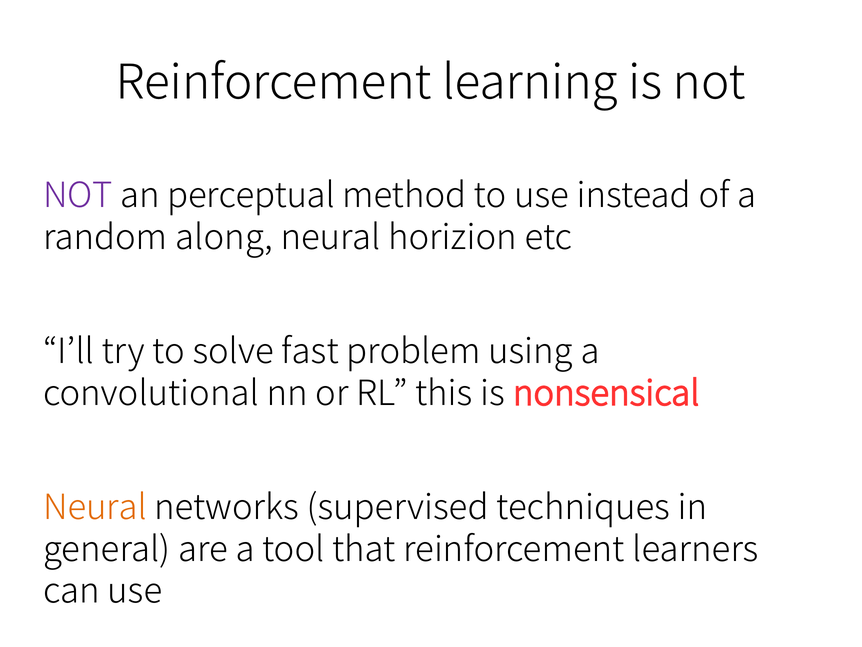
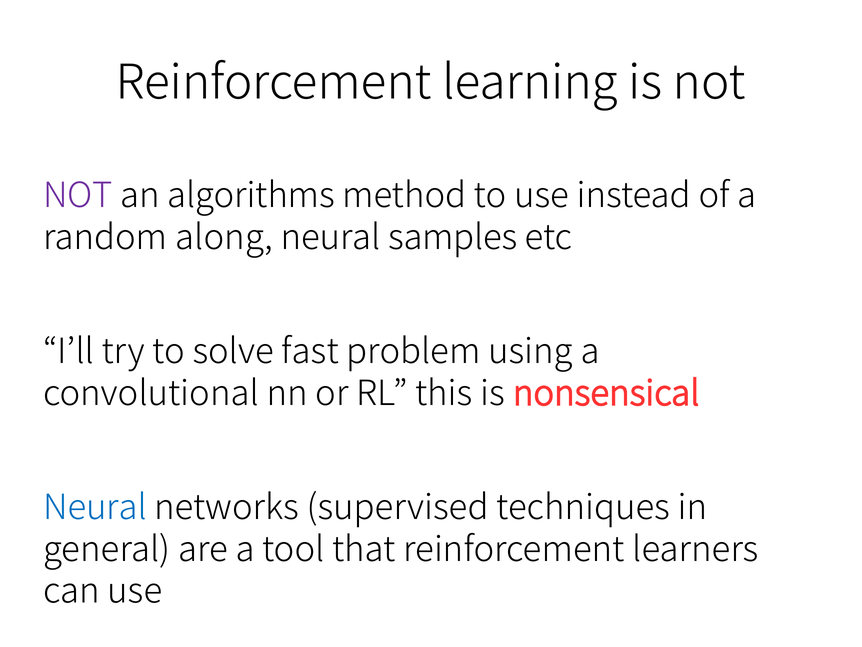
perceptual: perceptual -> algorithms
horizion: horizion -> samples
Neural at (95, 508) colour: orange -> blue
